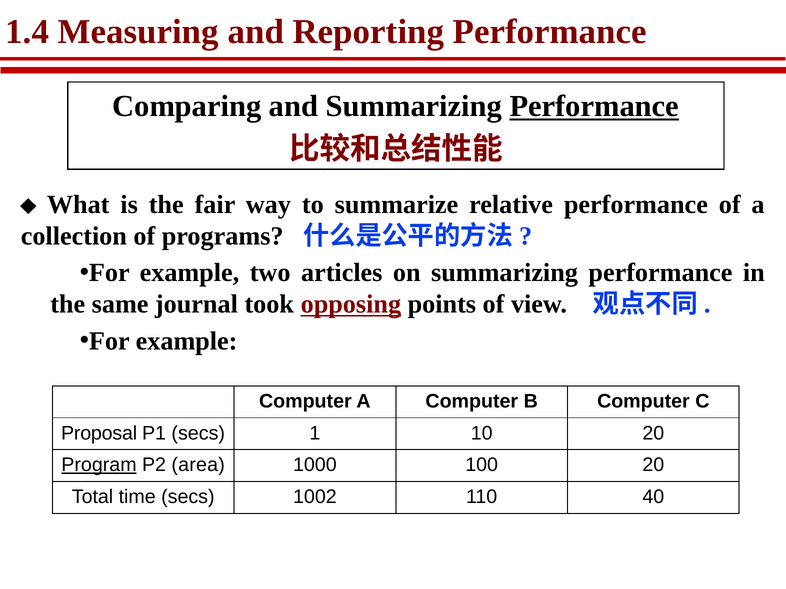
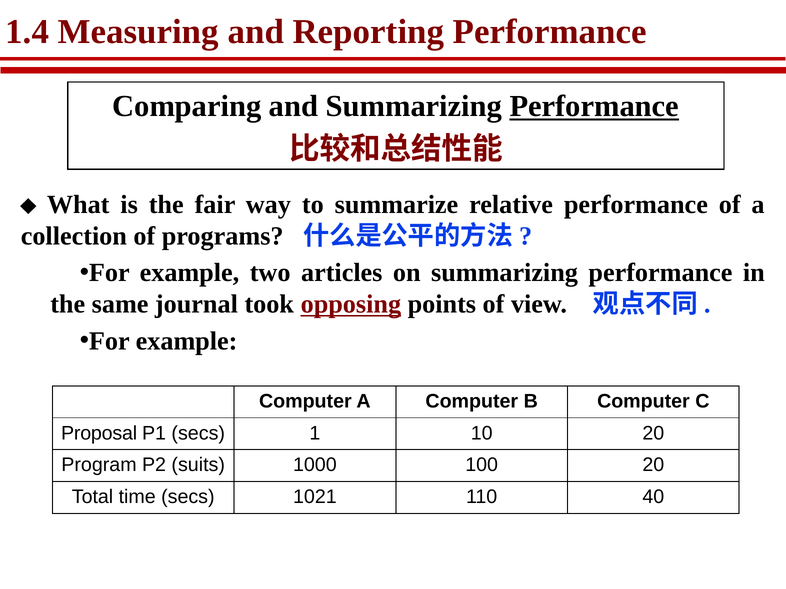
Program underline: present -> none
area: area -> suits
1002: 1002 -> 1021
